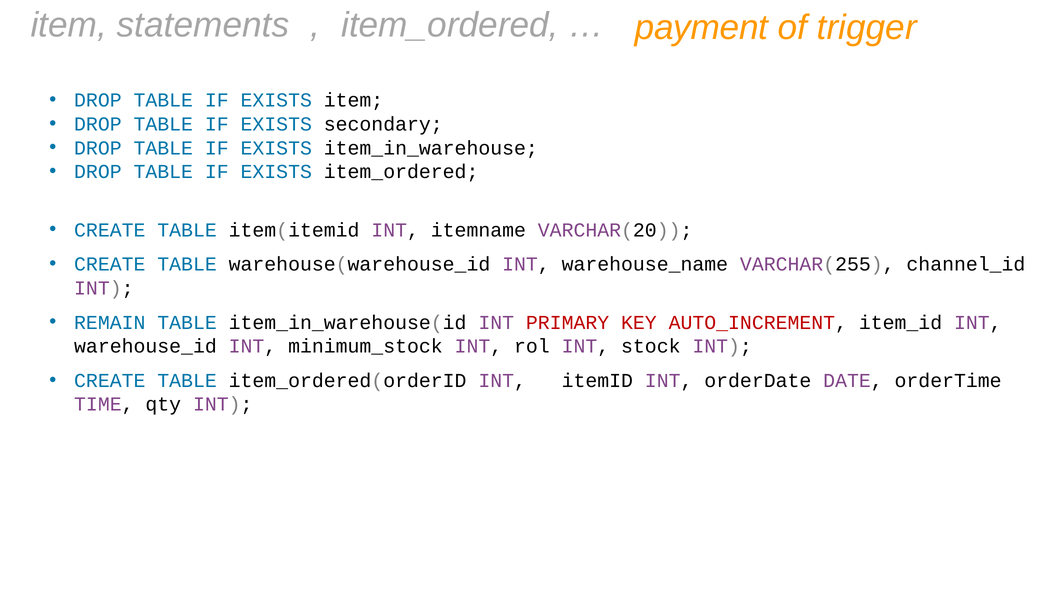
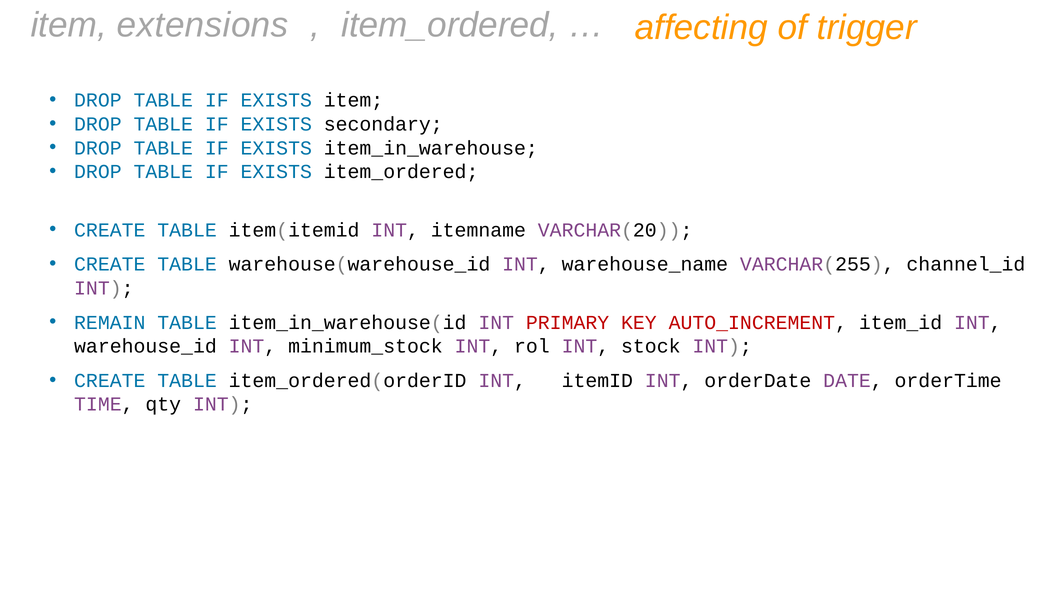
statements: statements -> extensions
payment: payment -> affecting
